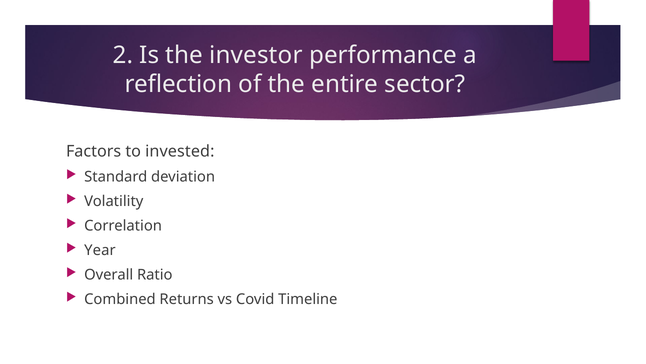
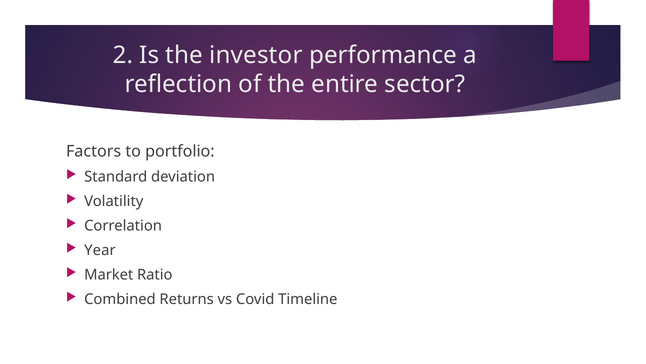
invested: invested -> portfolio
Overall: Overall -> Market
